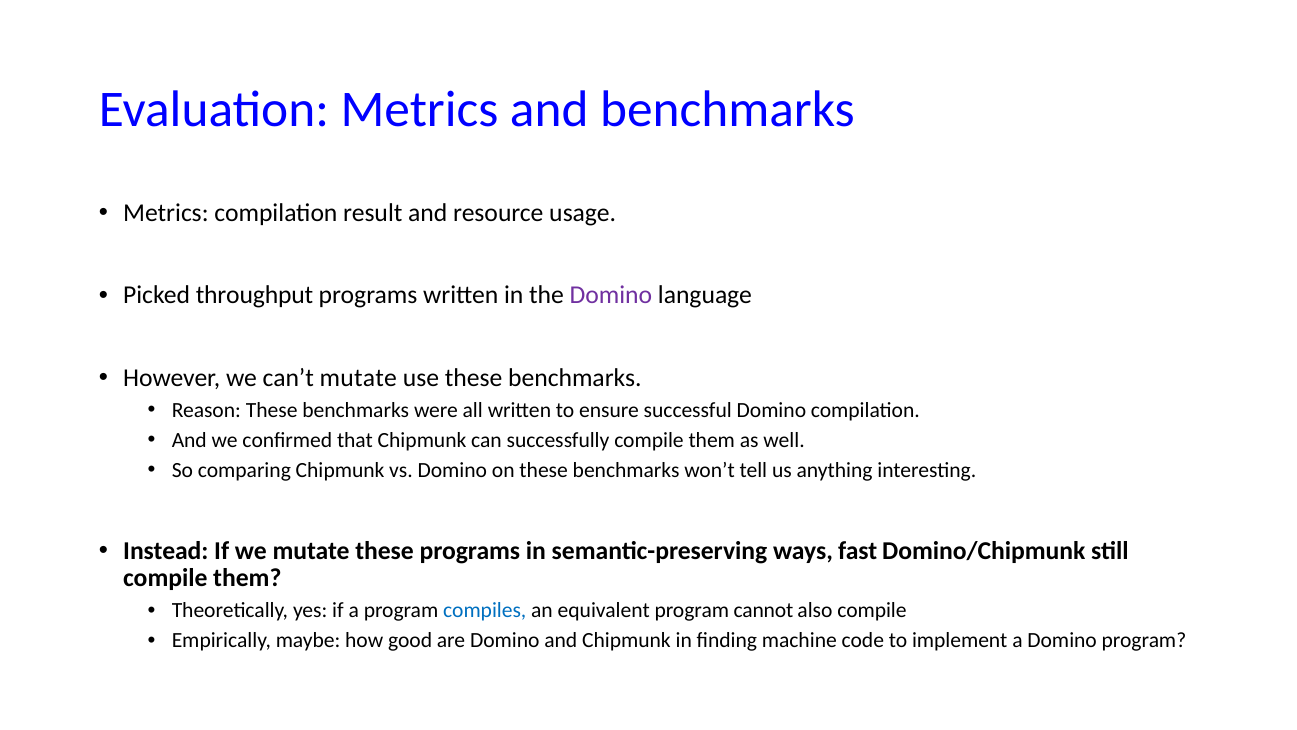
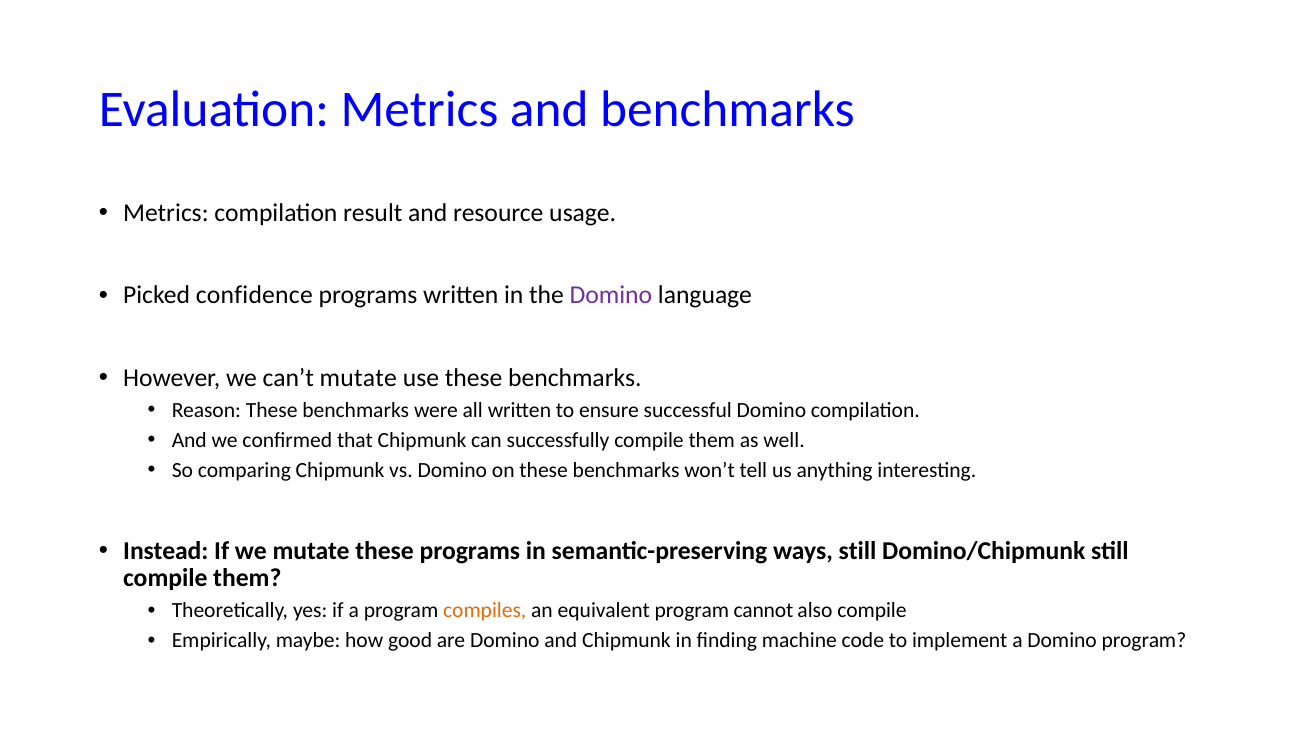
throughput: throughput -> confidence
ways fast: fast -> still
compiles colour: blue -> orange
